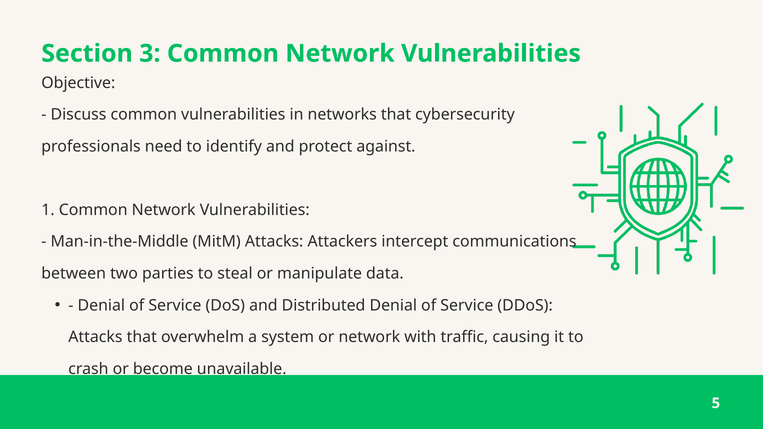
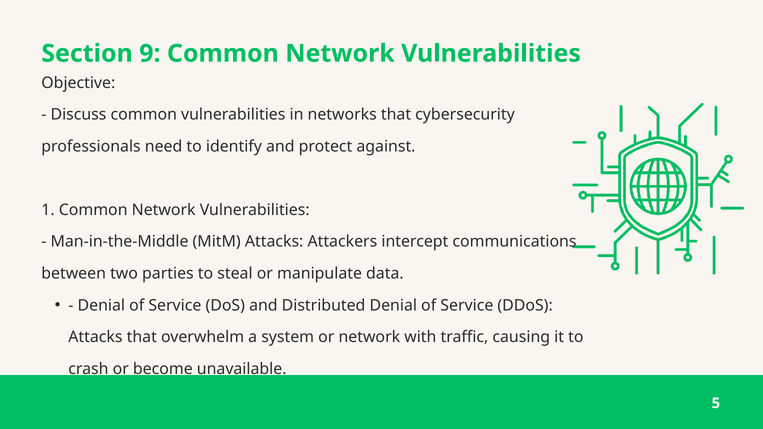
3: 3 -> 9
